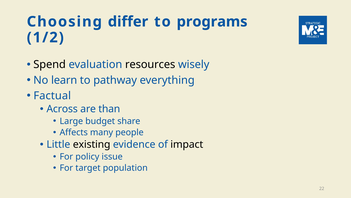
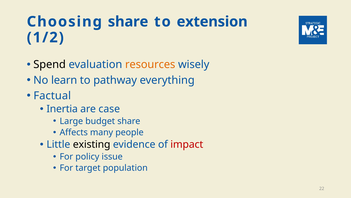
Choosing differ: differ -> share
programs: programs -> extension
resources colour: black -> orange
Across: Across -> Inertia
than: than -> case
impact colour: black -> red
